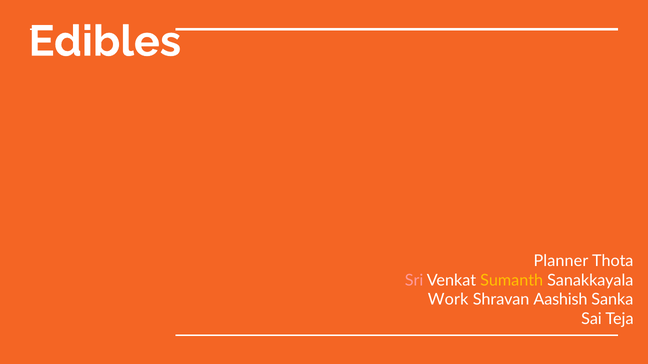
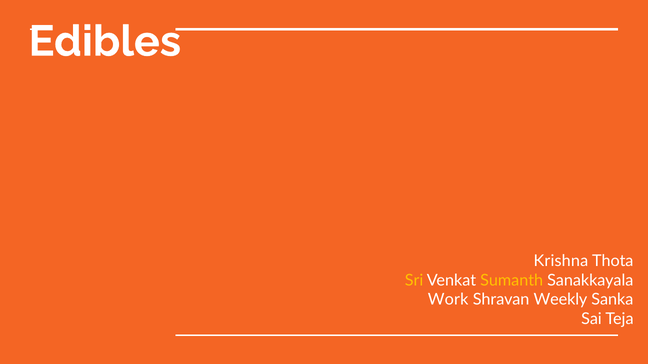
Planner: Planner -> Krishna
Sri colour: pink -> yellow
Aashish: Aashish -> Weekly
